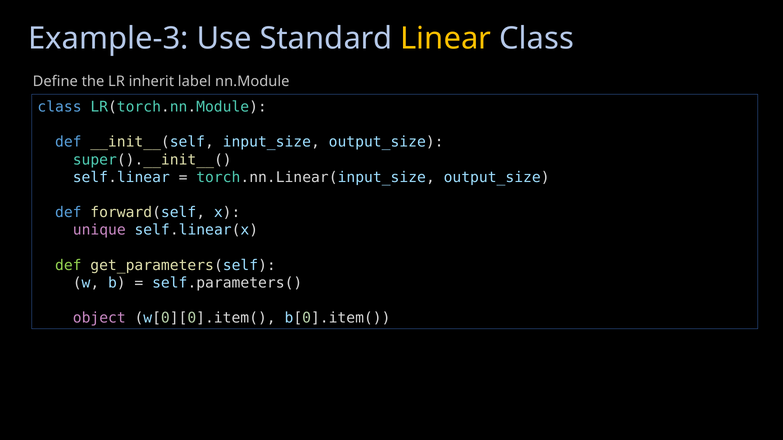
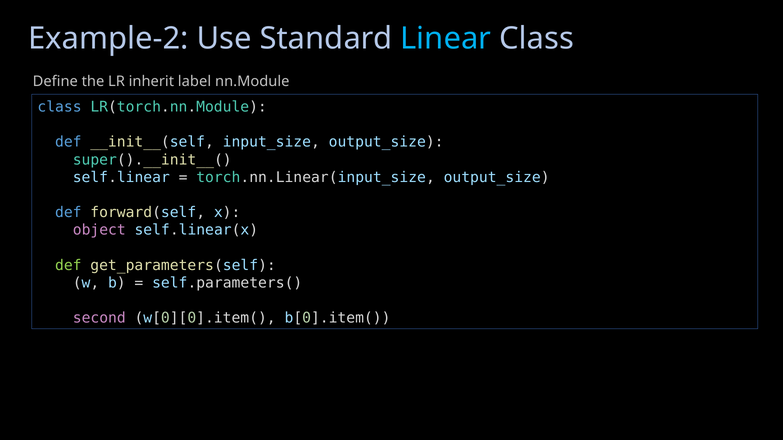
Example-3: Example-3 -> Example-2
Linear colour: yellow -> light blue
unique: unique -> object
object: object -> second
